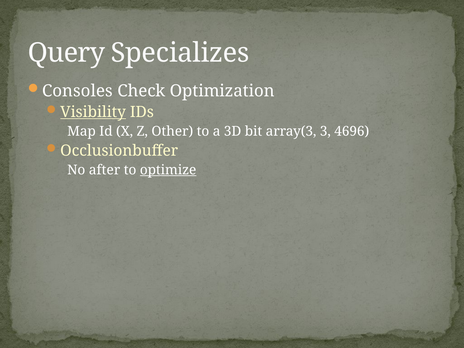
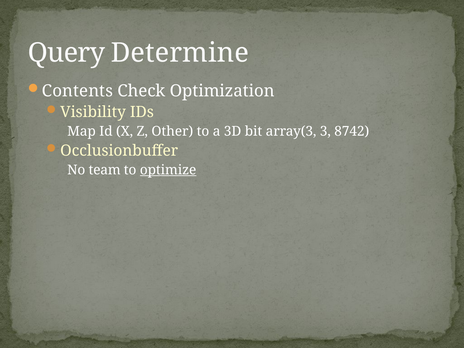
Specializes: Specializes -> Determine
Consoles: Consoles -> Contents
Visibility underline: present -> none
4696: 4696 -> 8742
after: after -> team
